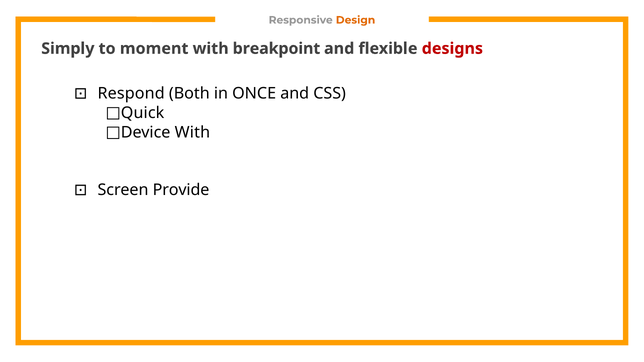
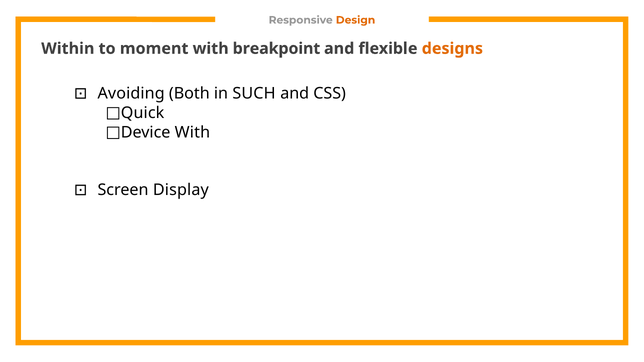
Simply: Simply -> Within
designs colour: red -> orange
Respond: Respond -> Avoiding
ONCE: ONCE -> SUCH
Provide: Provide -> Display
